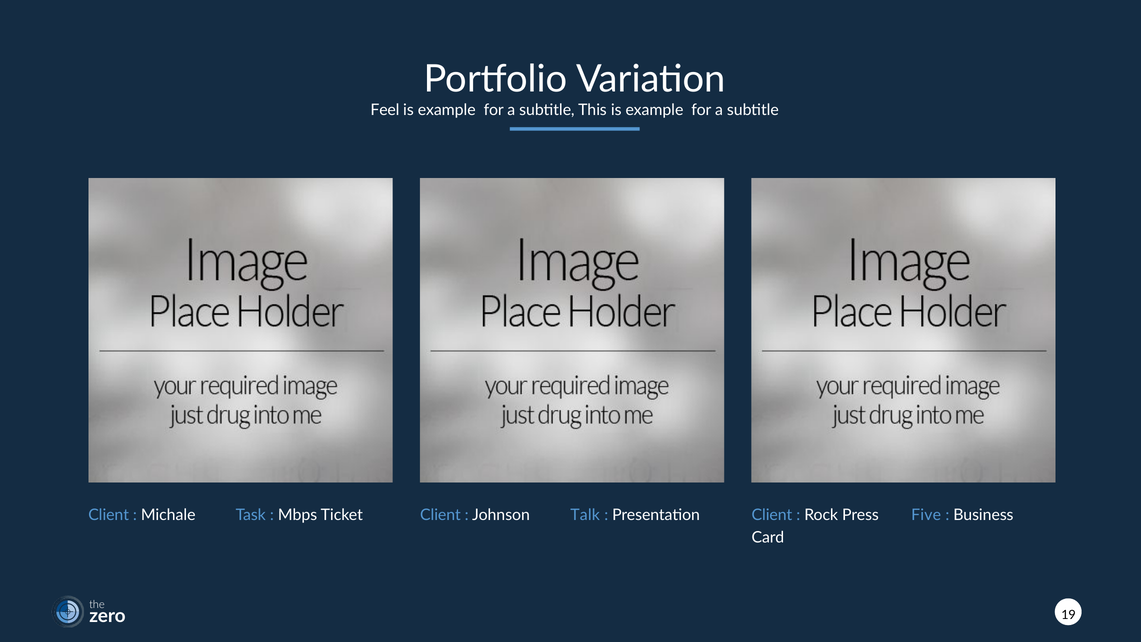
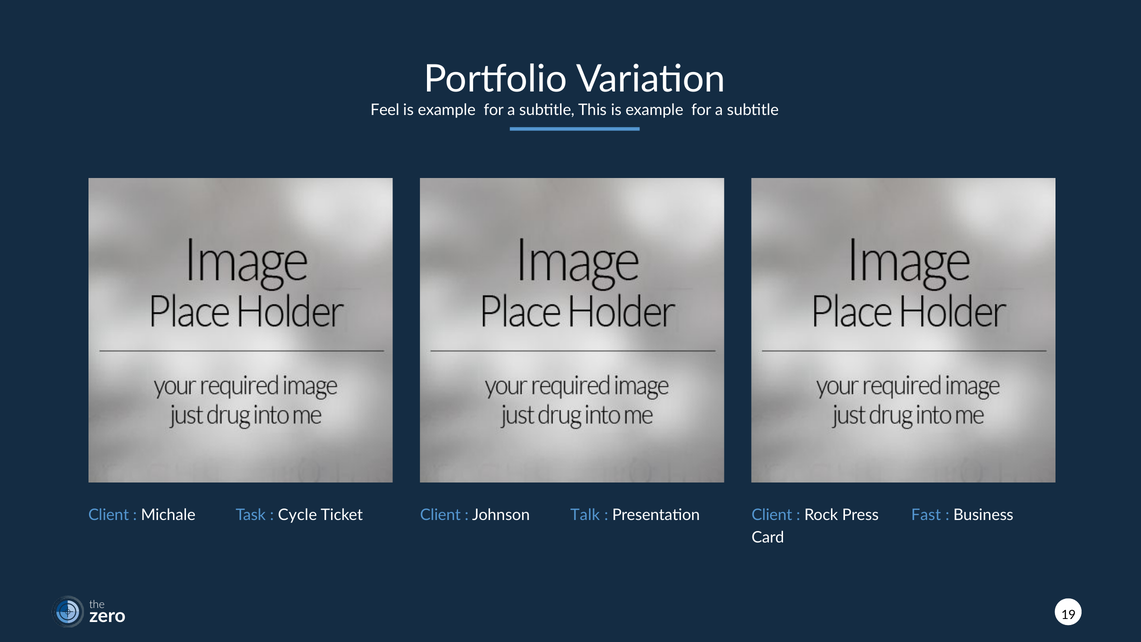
Mbps: Mbps -> Cycle
Five: Five -> Fast
